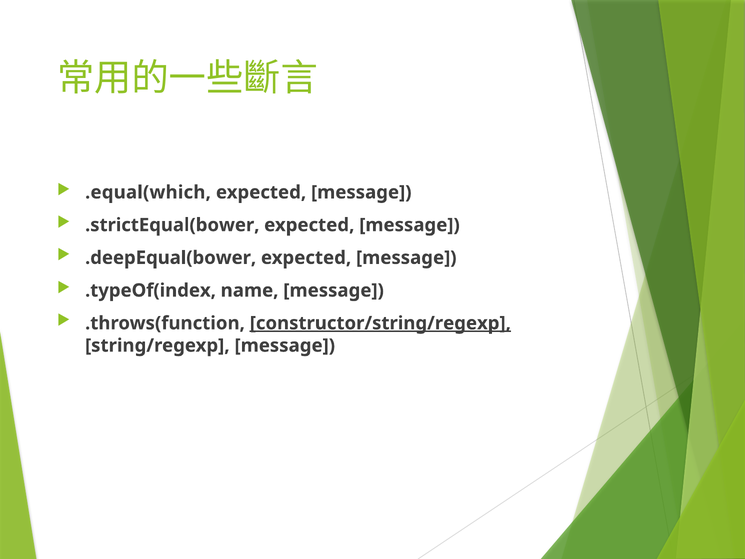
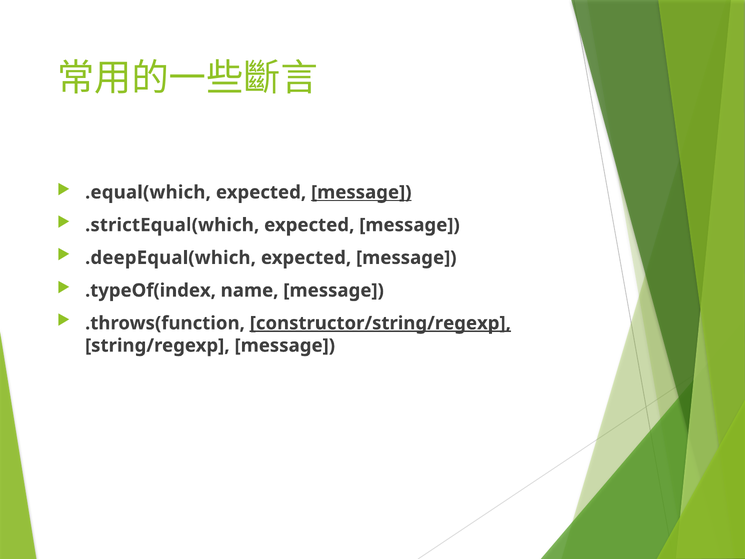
message at (361, 192) underline: none -> present
.strictEqual(bower: .strictEqual(bower -> .strictEqual(which
.deepEqual(bower: .deepEqual(bower -> .deepEqual(which
